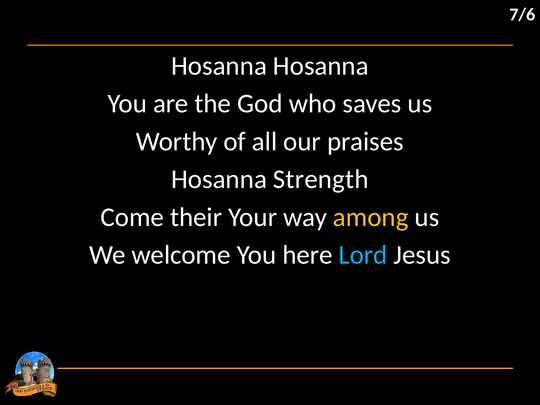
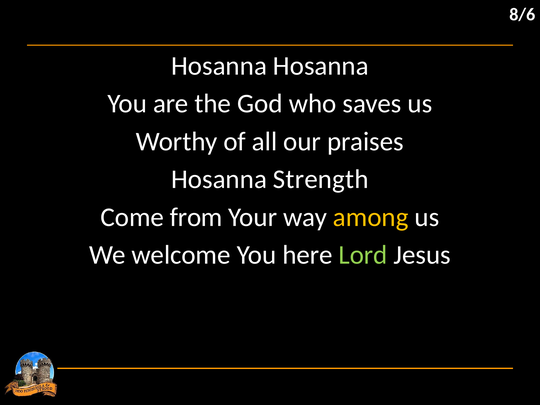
7/6: 7/6 -> 8/6
their: their -> from
Lord colour: light blue -> light green
